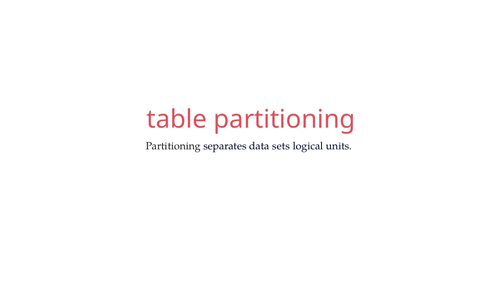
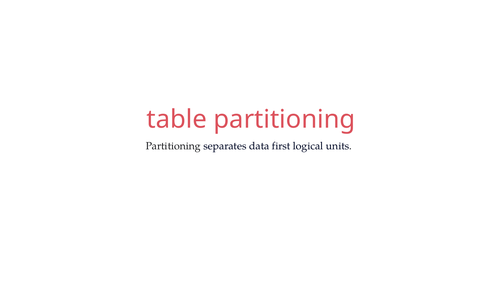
sets: sets -> first
